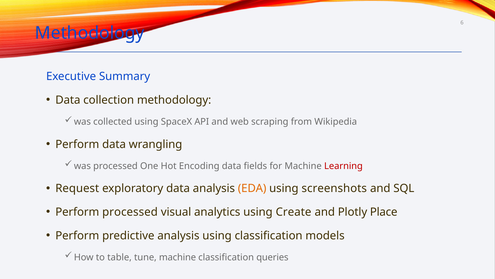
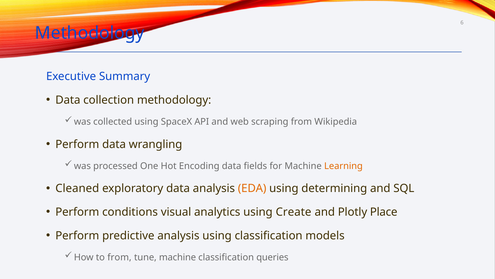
Learning colour: red -> orange
Request: Request -> Cleaned
screenshots: screenshots -> determining
Perform processed: processed -> conditions
to table: table -> from
